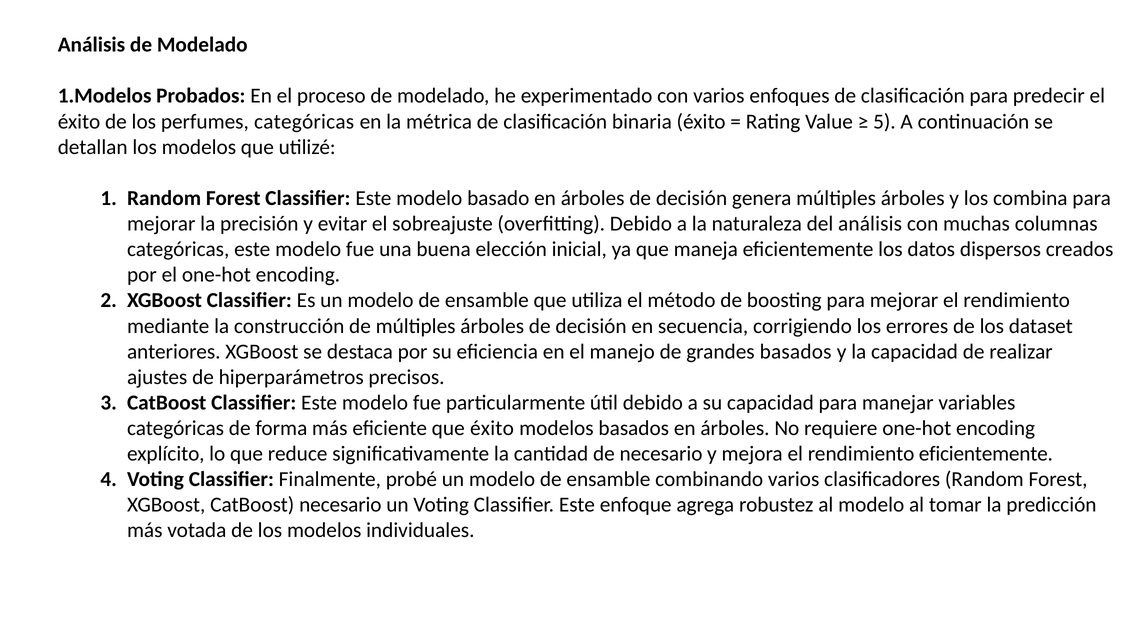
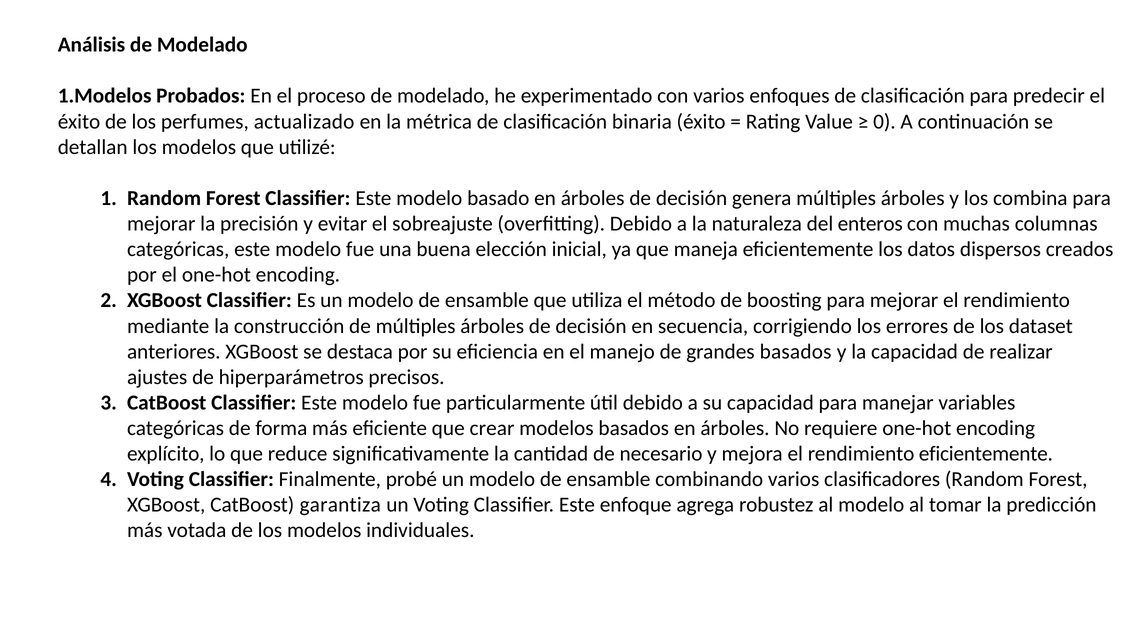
perfumes categóricas: categóricas -> actualizado
5: 5 -> 0
del análisis: análisis -> enteros
que éxito: éxito -> crear
CatBoost necesario: necesario -> garantiza
